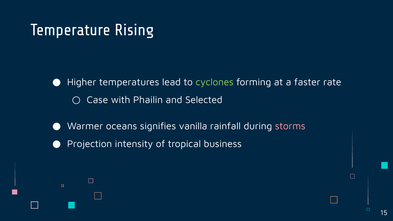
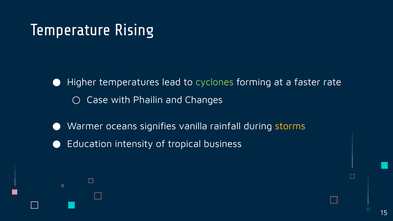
Selected: Selected -> Changes
storms colour: pink -> yellow
Projection: Projection -> Education
